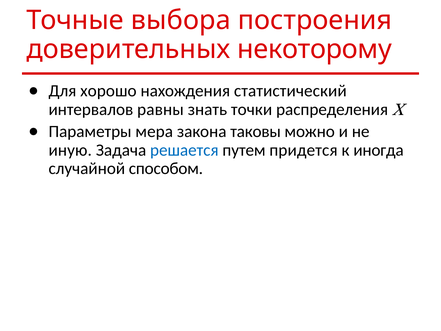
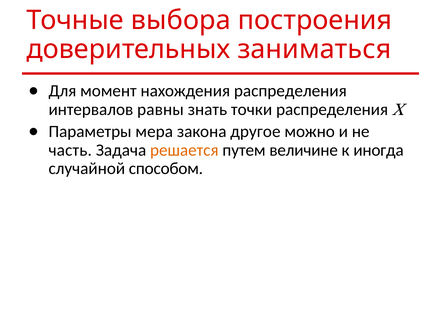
некоторому: некоторому -> заниматься
хорошо: хорошо -> момент
нахождения статистический: статистический -> распределения
таковы: таковы -> другое
иную: иную -> часть
решается colour: blue -> orange
придется: придется -> величине
